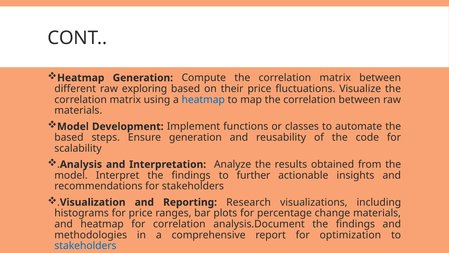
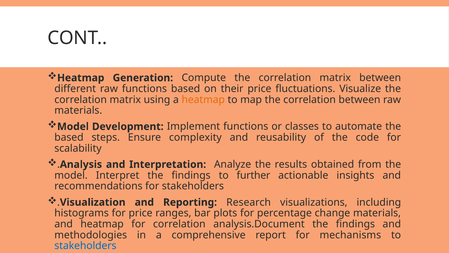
raw exploring: exploring -> functions
heatmap at (203, 99) colour: blue -> orange
Ensure generation: generation -> complexity
optimization: optimization -> mechanisms
